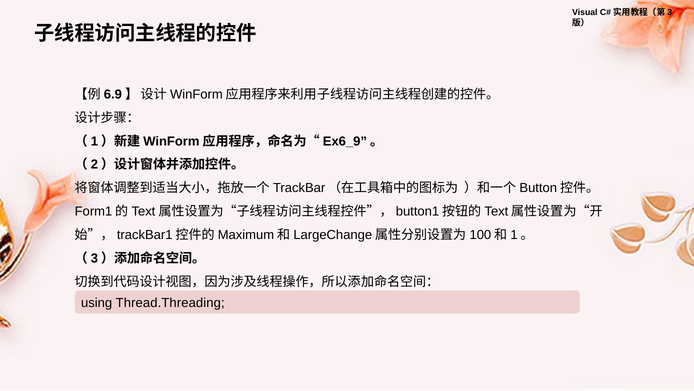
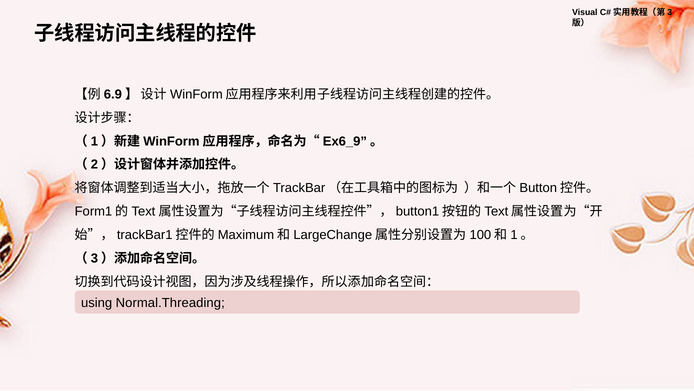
Thread.Threading: Thread.Threading -> Normal.Threading
